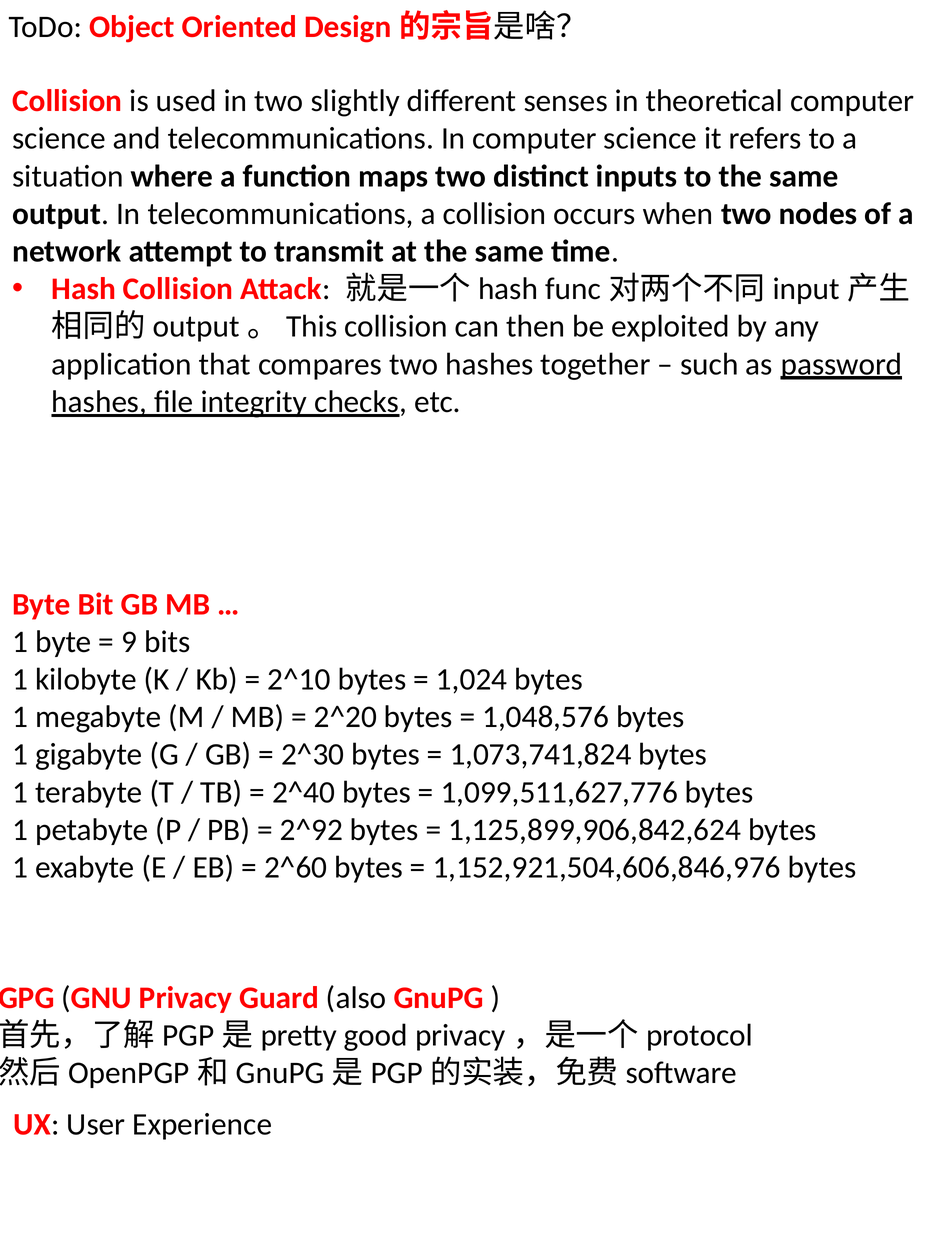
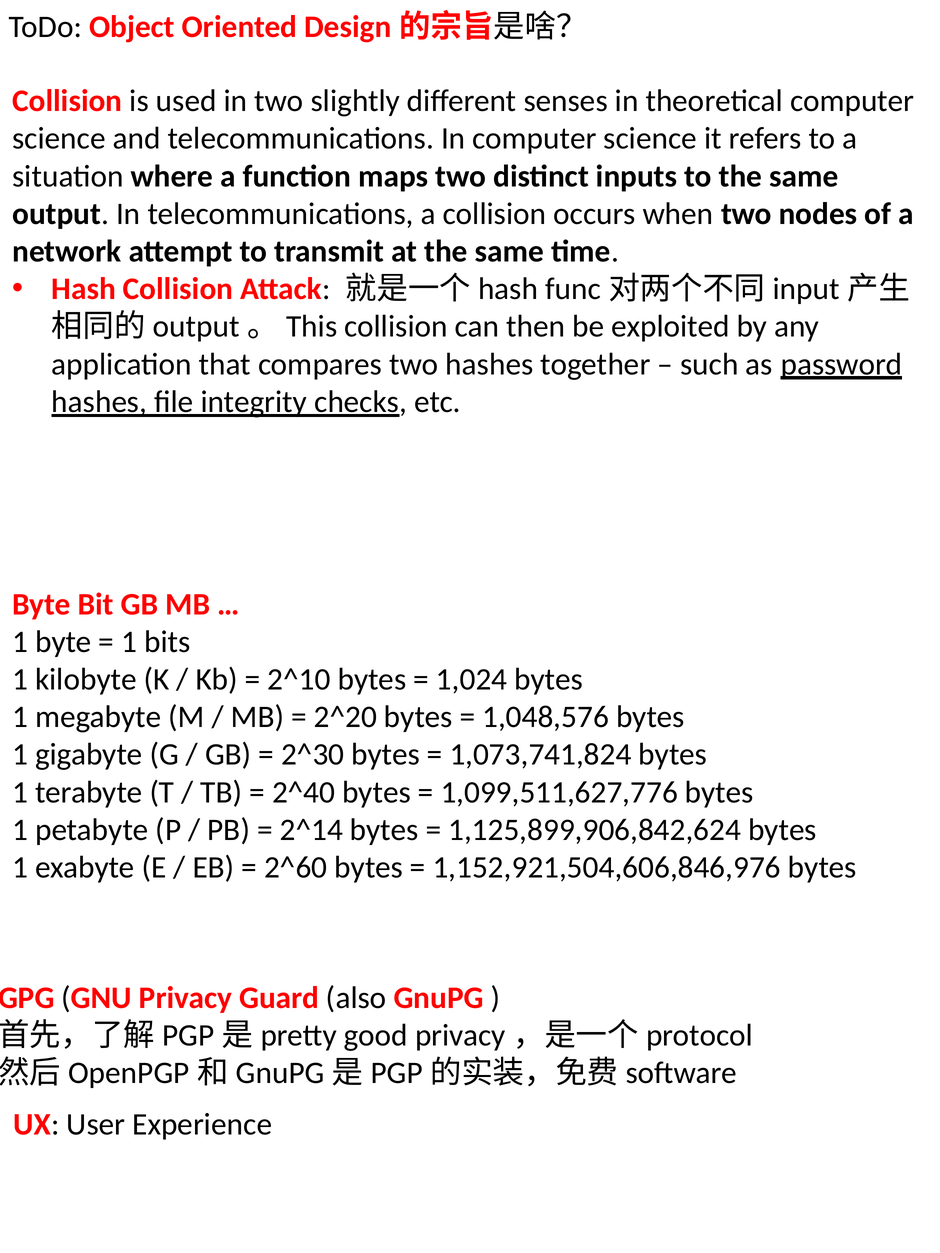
9 at (129, 642): 9 -> 1
2^92: 2^92 -> 2^14
